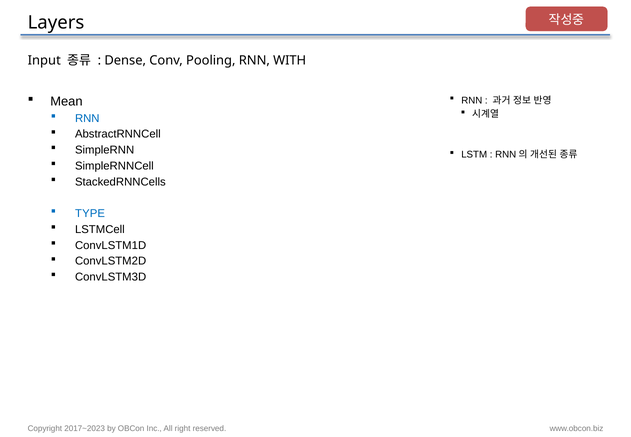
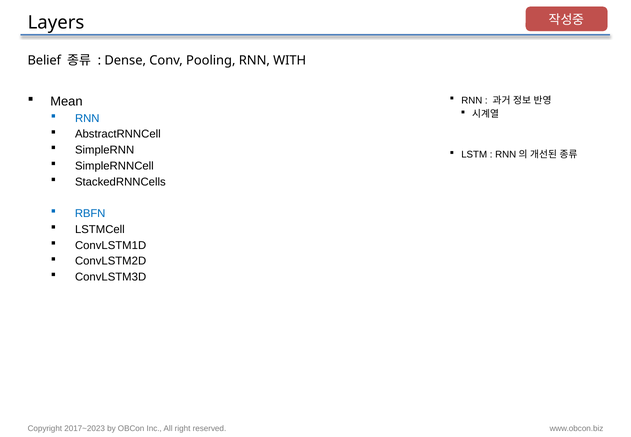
Input: Input -> Belief
TYPE: TYPE -> RBFN
